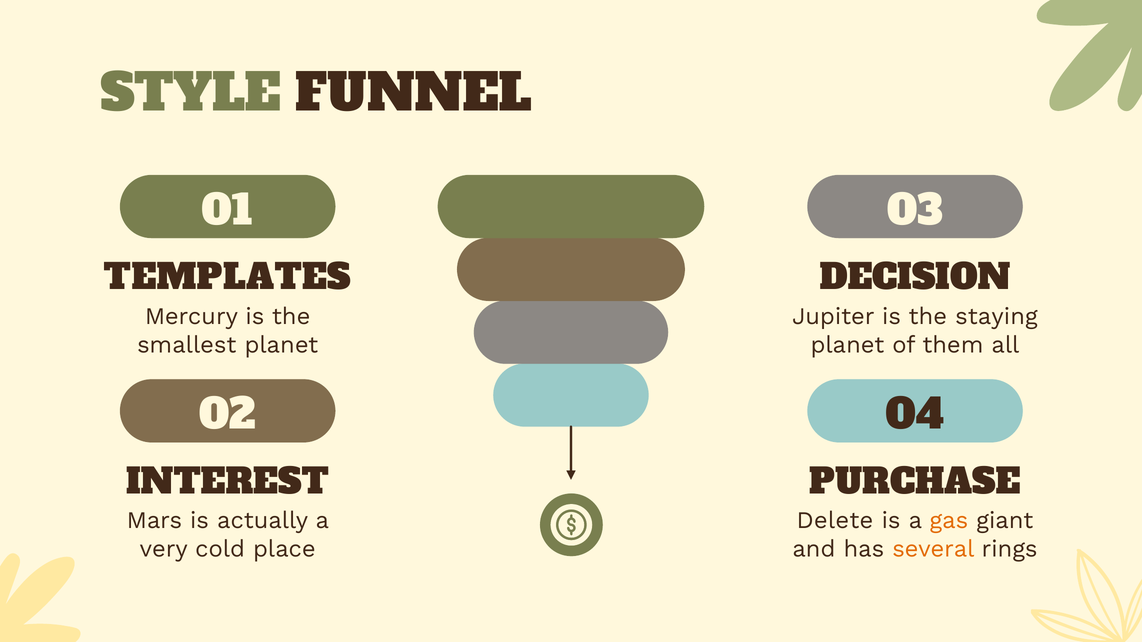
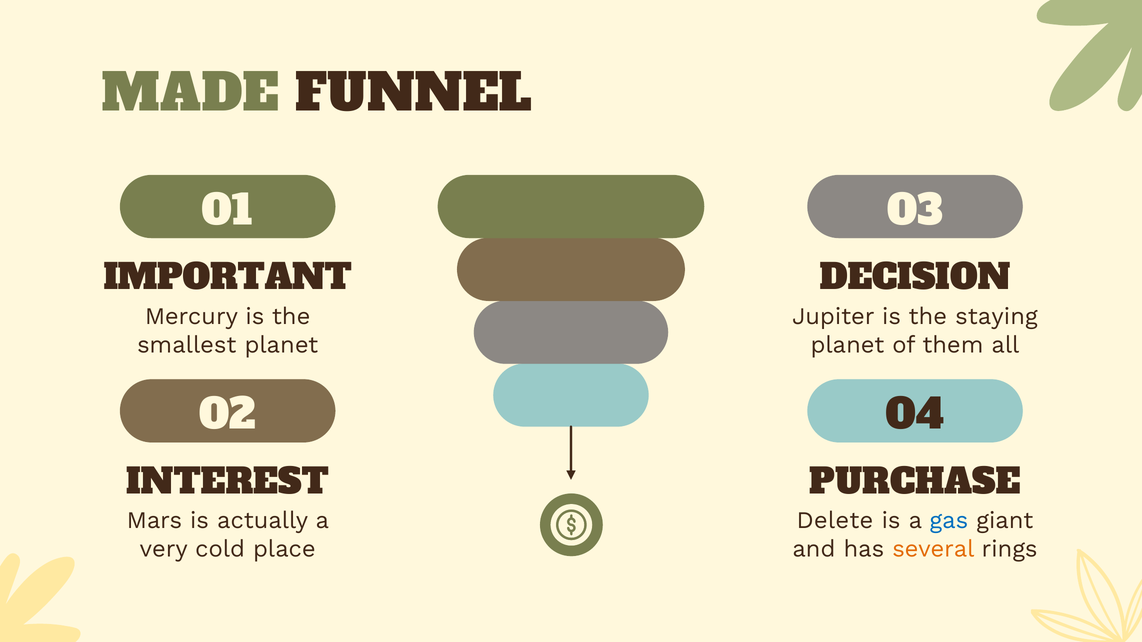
STYLE: STYLE -> MADE
TEMPLATES: TEMPLATES -> IMPORTANT
gas colour: orange -> blue
